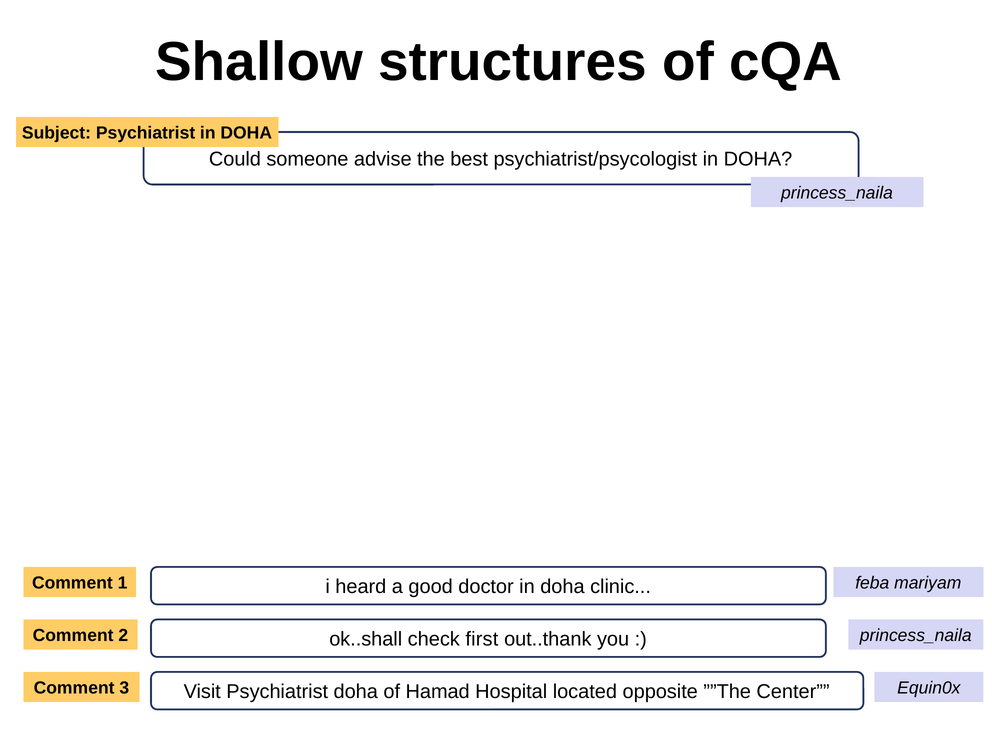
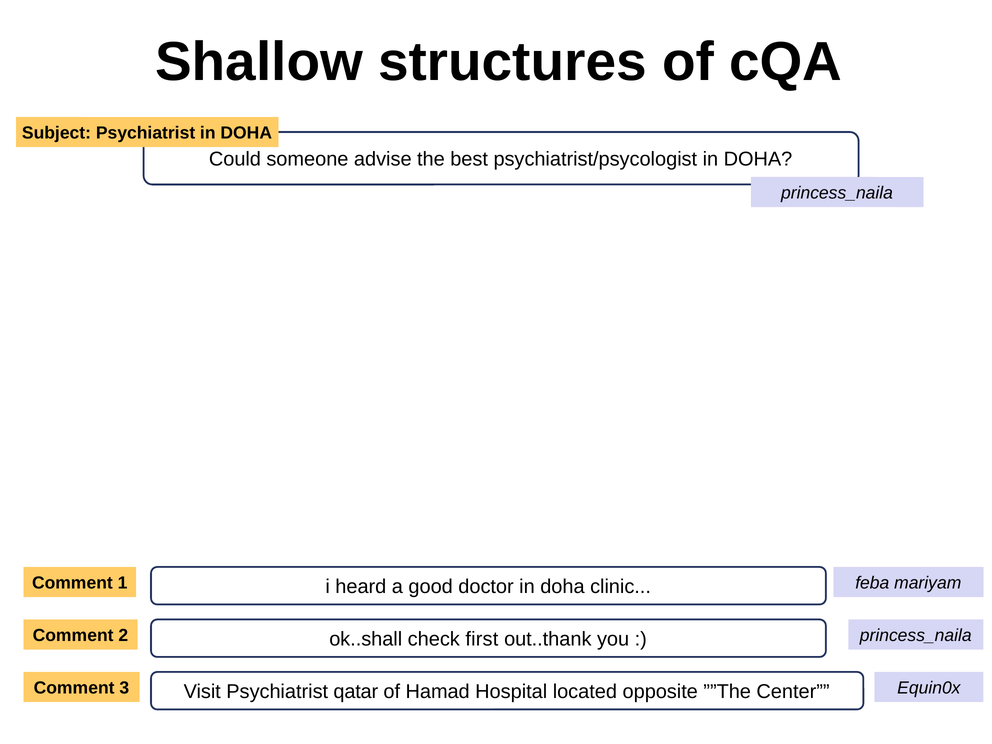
Psychiatrist doha: doha -> qatar
